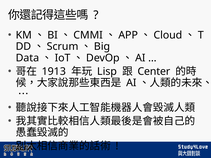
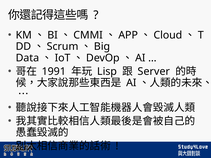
1913: 1913 -> 1991
Center: Center -> Server
